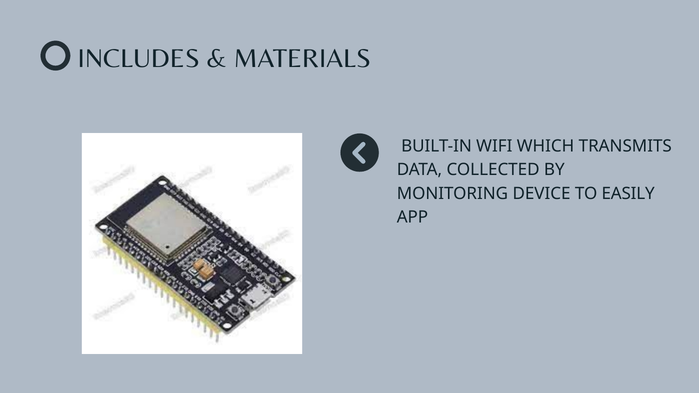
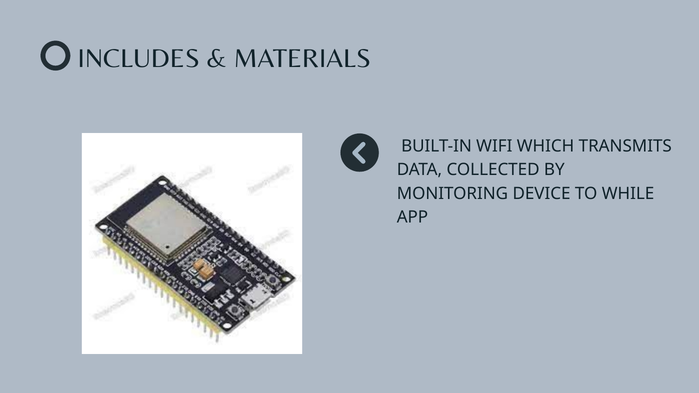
EASILY: EASILY -> WHILE
